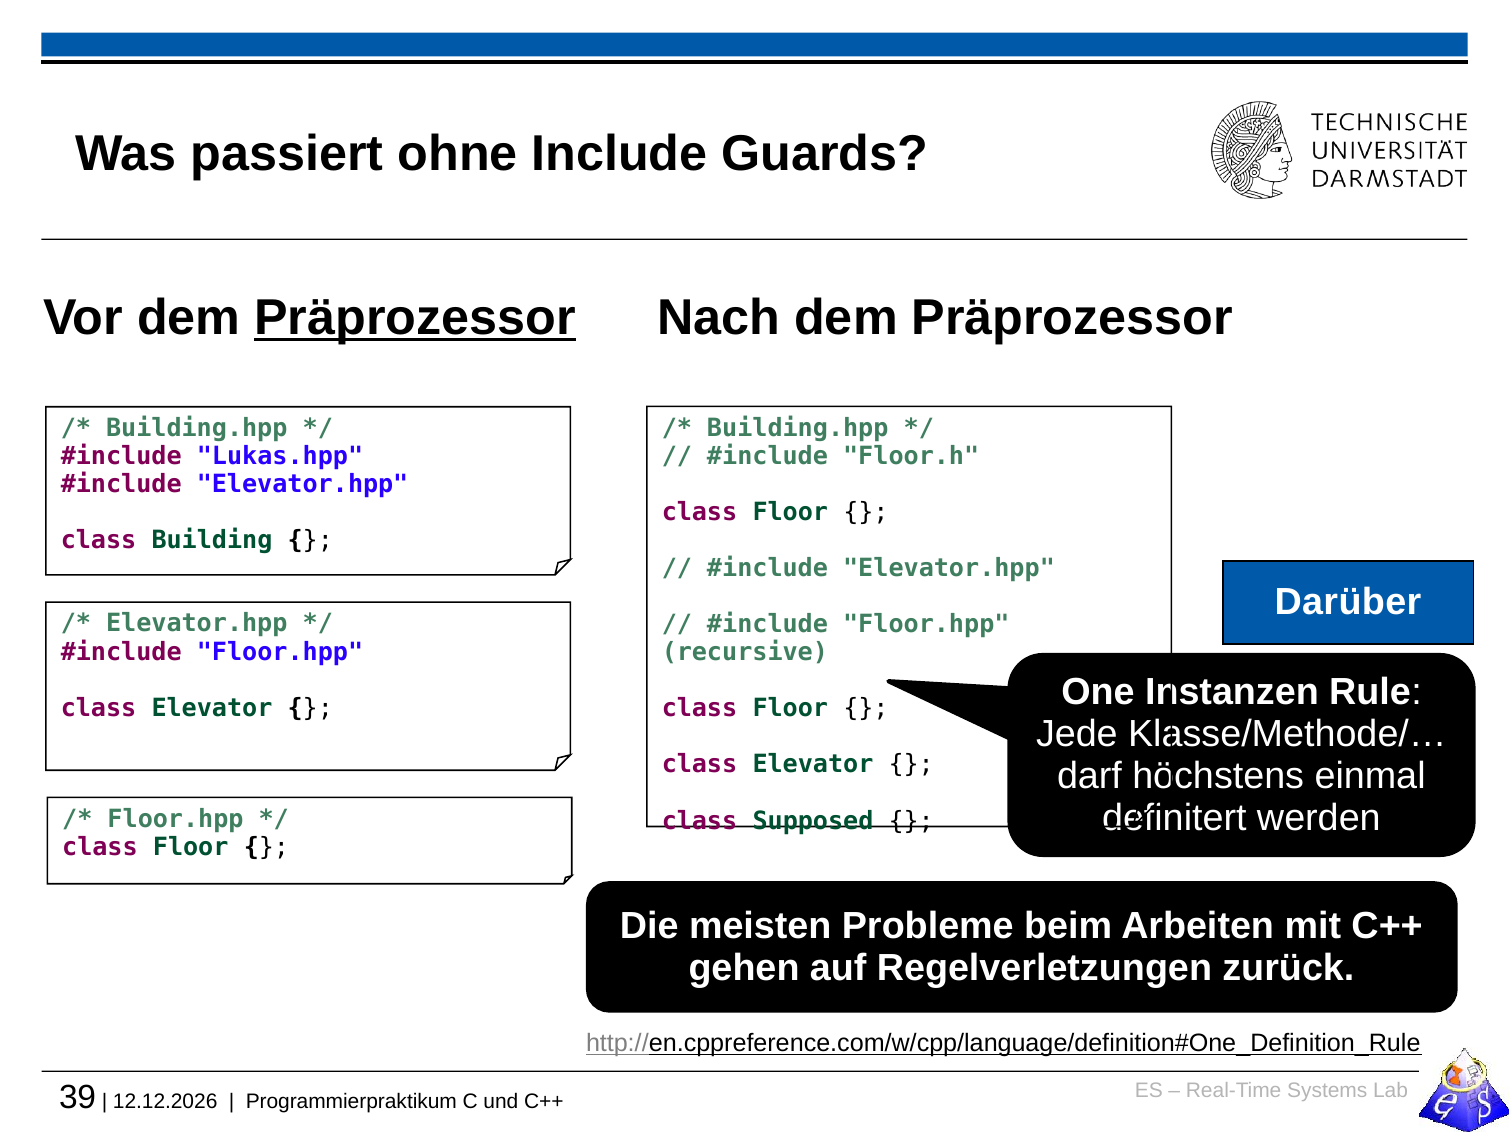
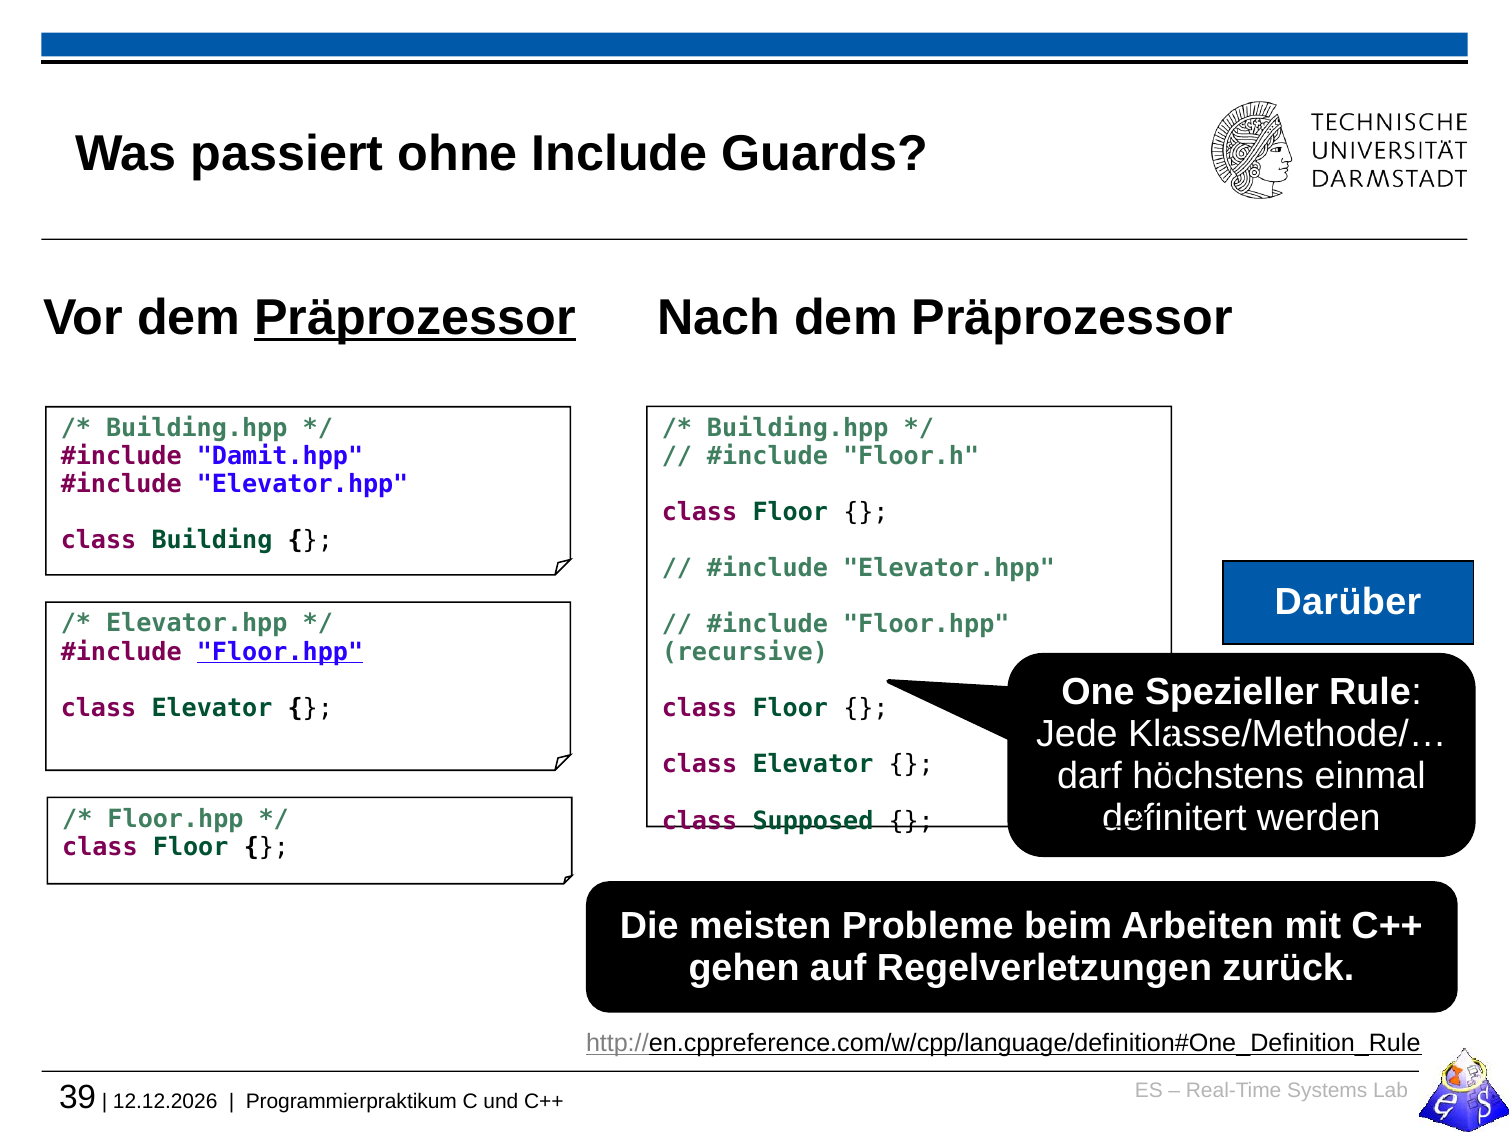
Lukas.hpp: Lukas.hpp -> Damit.hpp
Floor.hpp at (280, 652) underline: none -> present
Instanzen: Instanzen -> Spezieller
